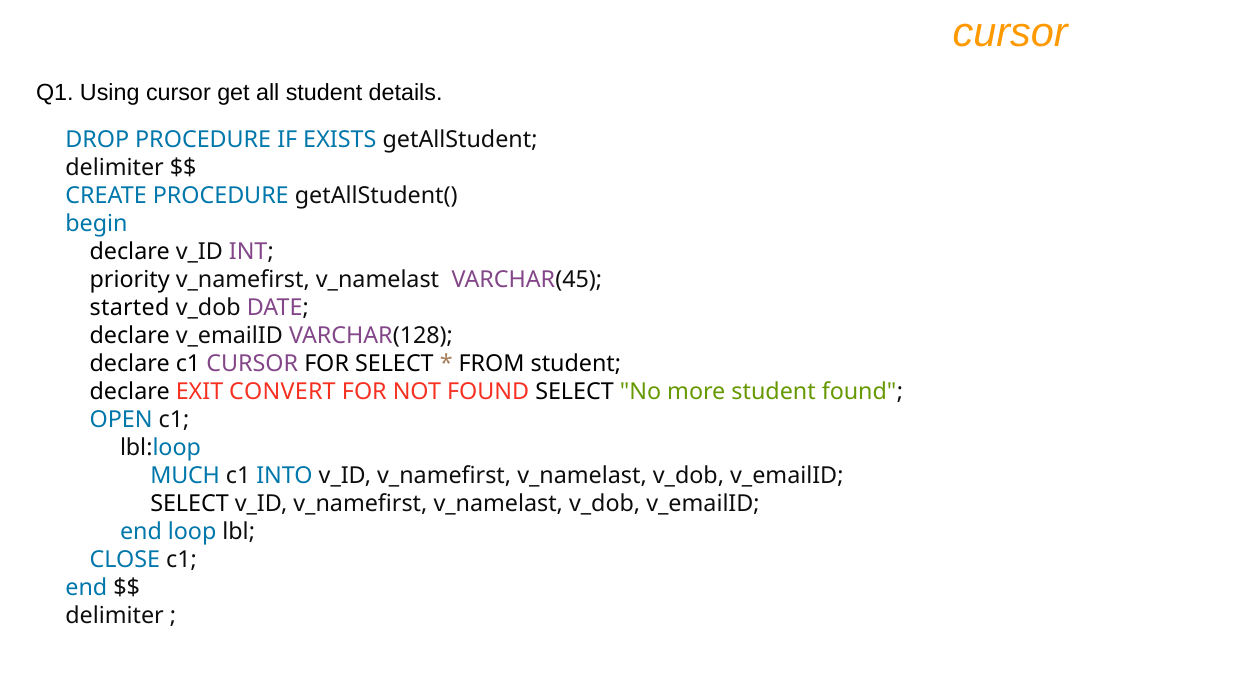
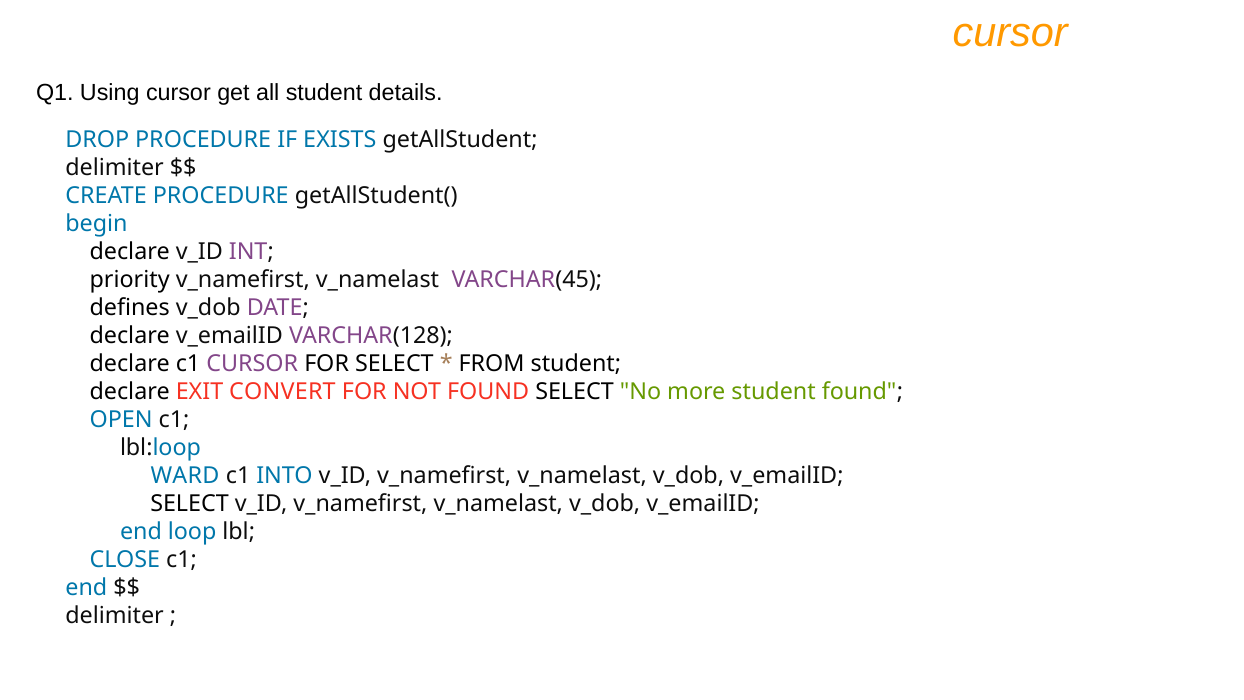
started: started -> defines
MUCH: MUCH -> WARD
